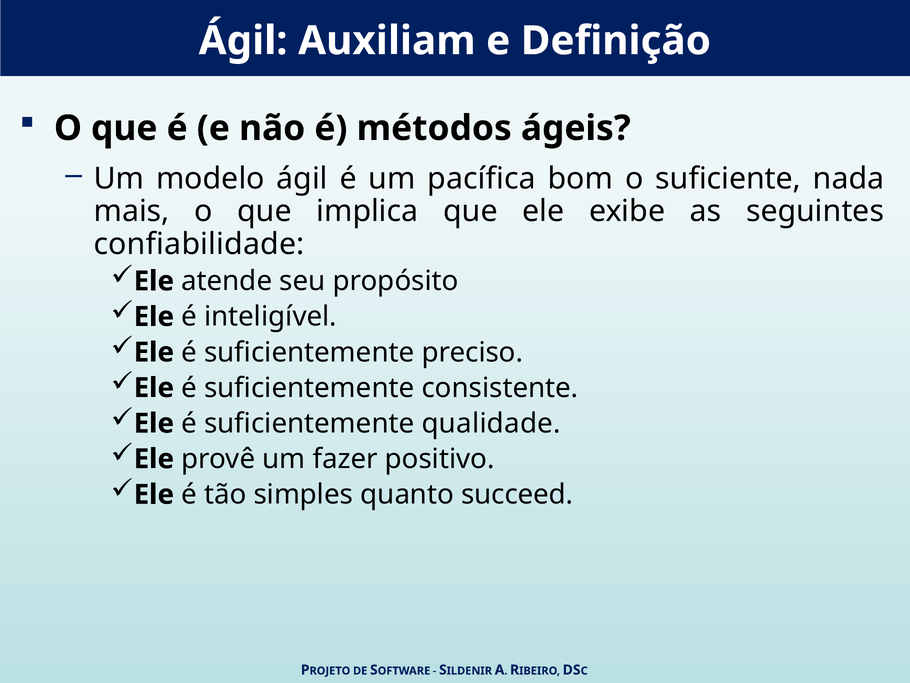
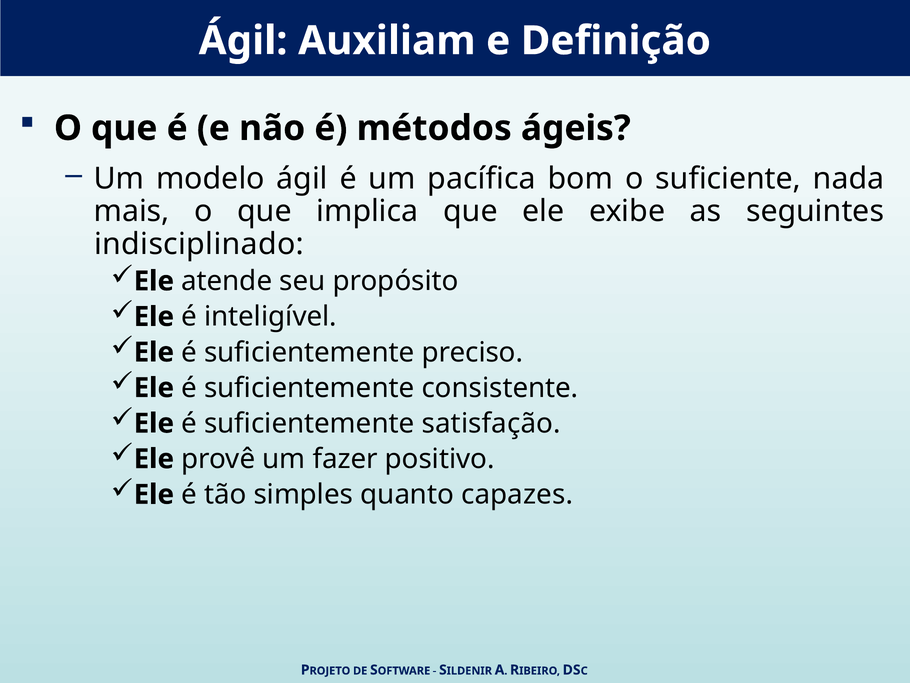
confiabilidade: confiabilidade -> indisciplinado
qualidade: qualidade -> satisfação
succeed: succeed -> capazes
